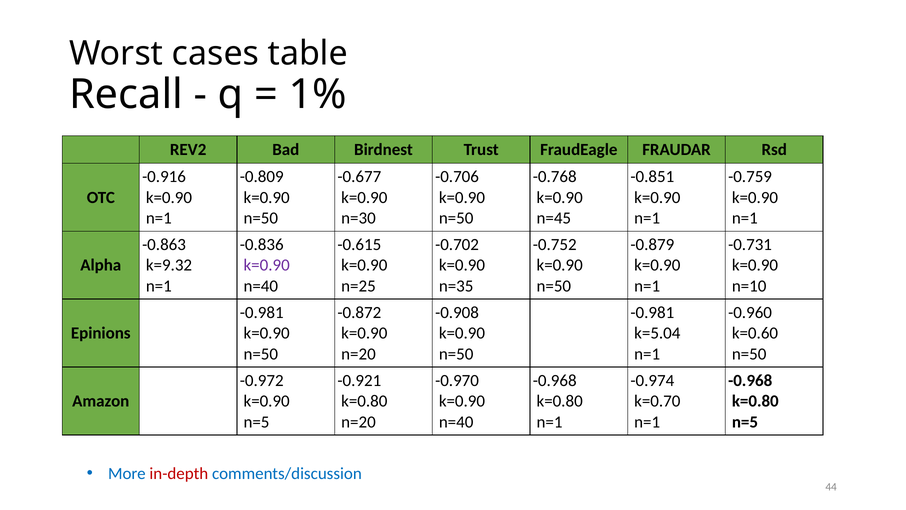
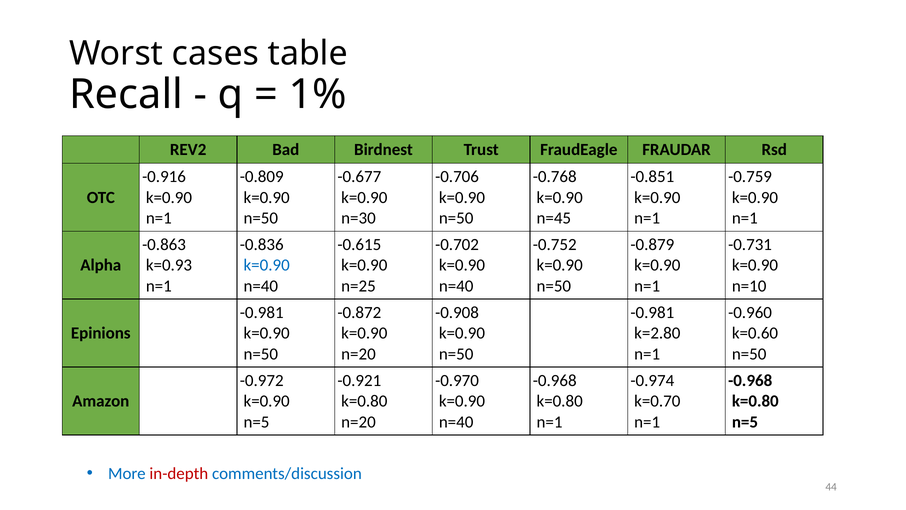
k=9.32: k=9.32 -> k=0.93
k=0.90 at (267, 265) colour: purple -> blue
n=35 at (456, 286): n=35 -> n=40
k=5.04: k=5.04 -> k=2.80
